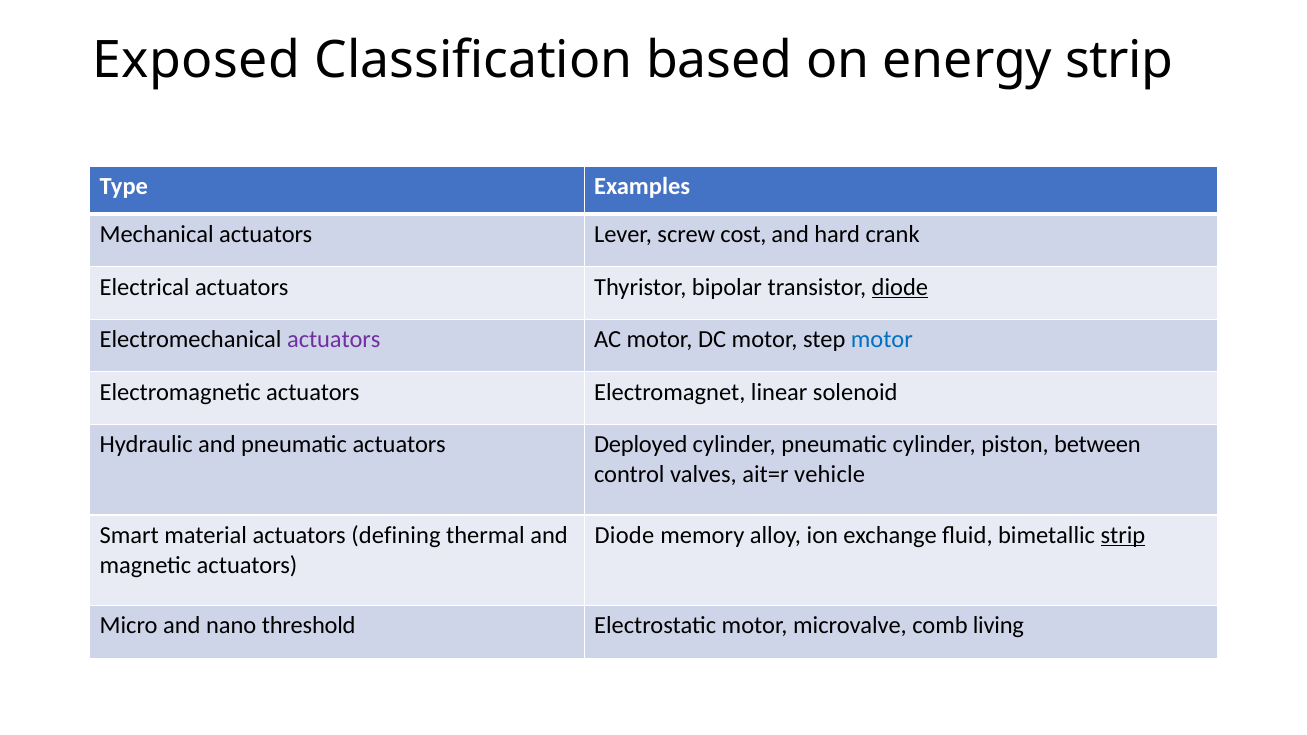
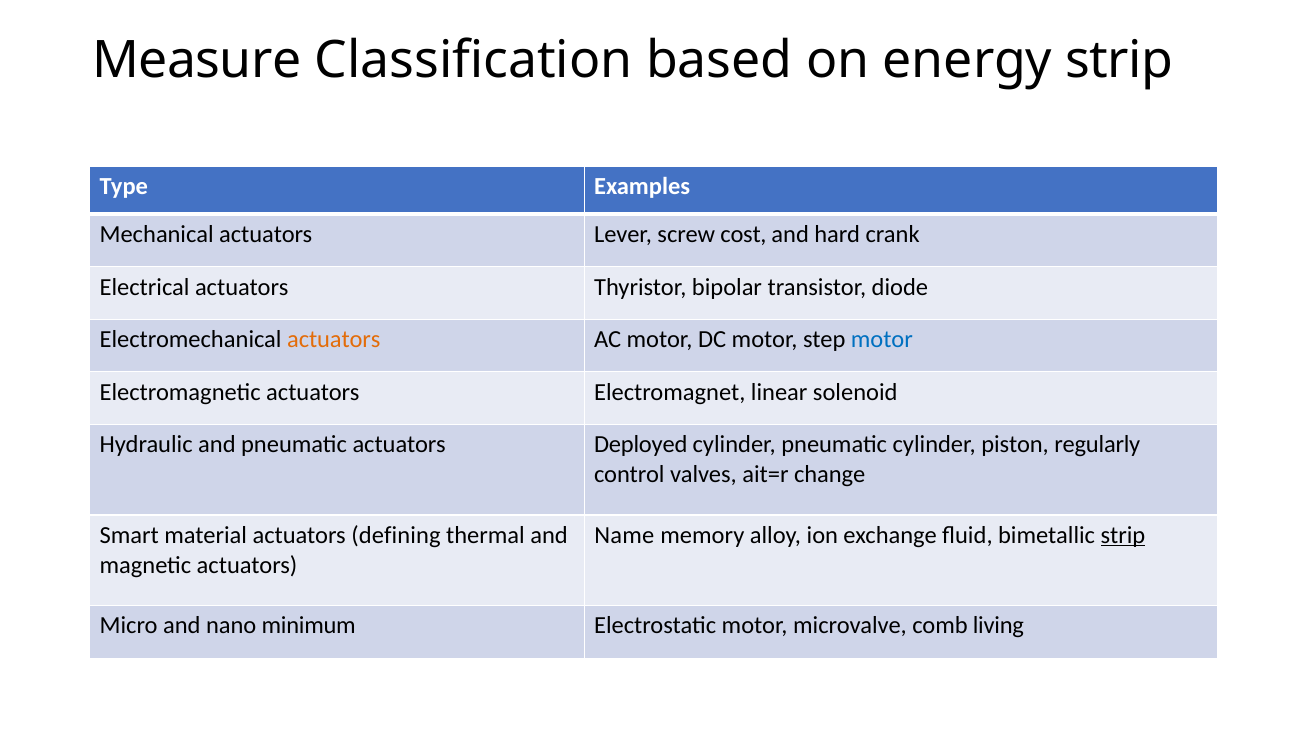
Exposed: Exposed -> Measure
diode at (900, 287) underline: present -> none
actuators at (334, 340) colour: purple -> orange
between: between -> regularly
vehicle: vehicle -> change
Diode at (624, 535): Diode -> Name
threshold: threshold -> minimum
